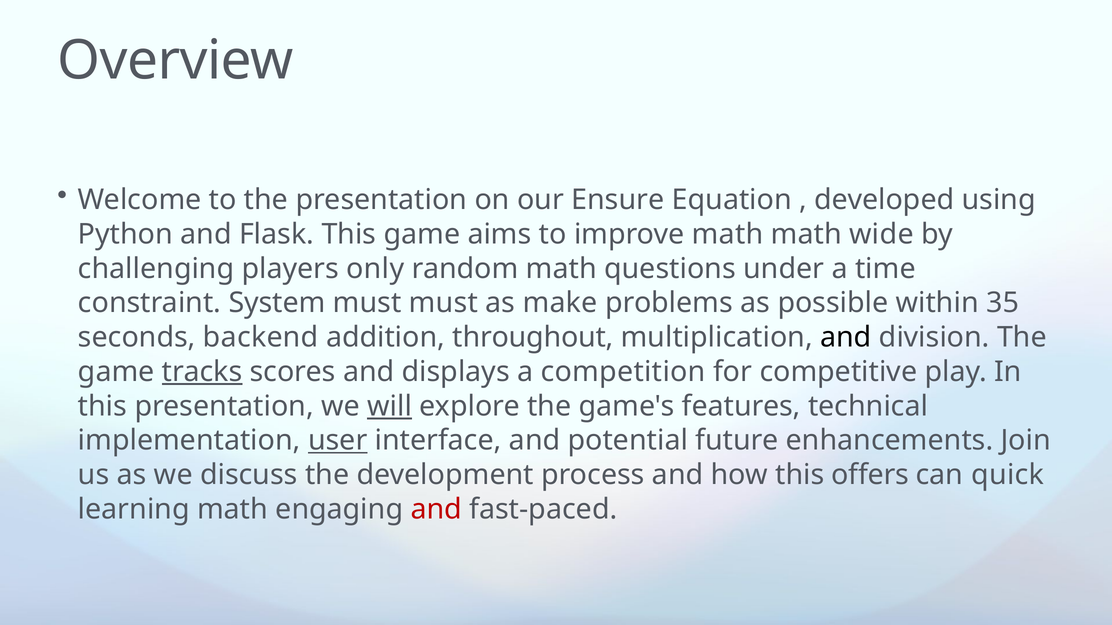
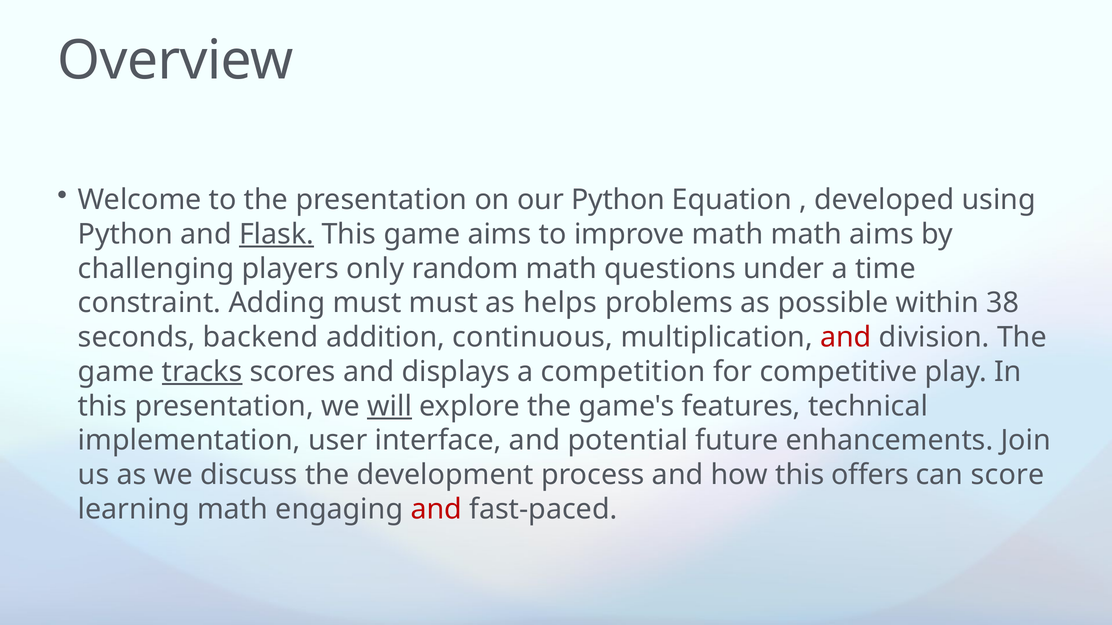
our Ensure: Ensure -> Python
Flask underline: none -> present
math wide: wide -> aims
System: System -> Adding
make: make -> helps
35: 35 -> 38
throughout: throughout -> continuous
and at (846, 338) colour: black -> red
user underline: present -> none
quick: quick -> score
